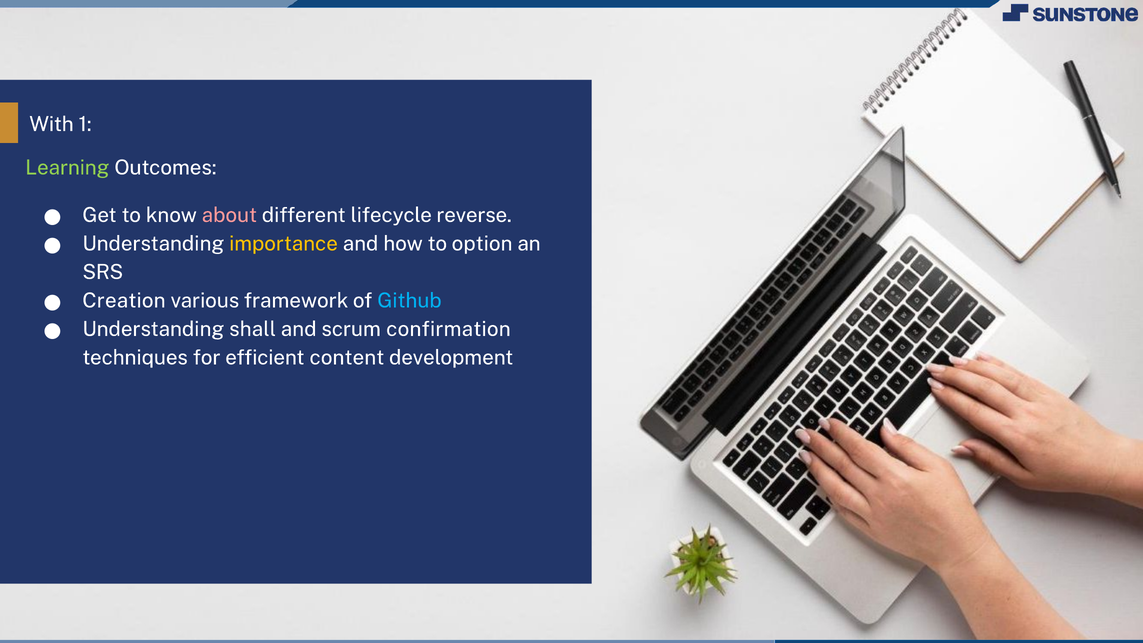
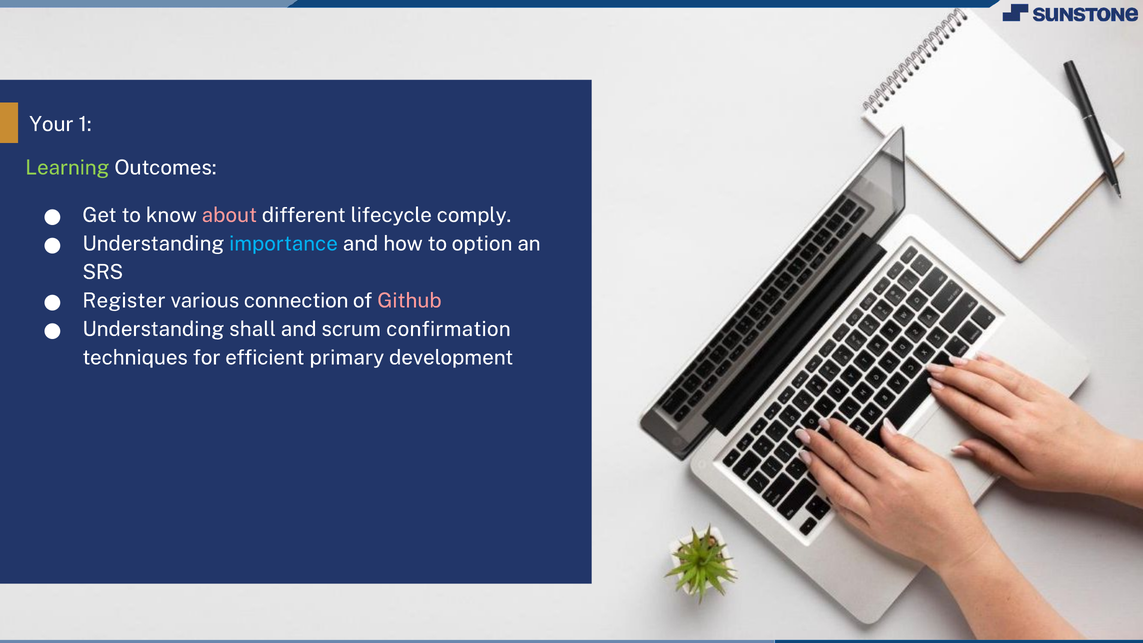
With: With -> Your
reverse: reverse -> comply
importance colour: yellow -> light blue
Creation: Creation -> Register
framework: framework -> connection
Github colour: light blue -> pink
content: content -> primary
